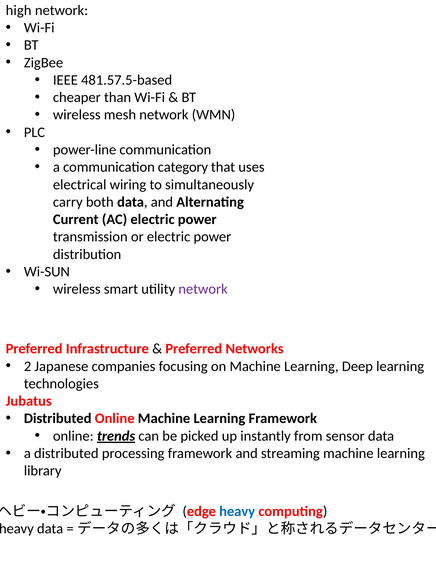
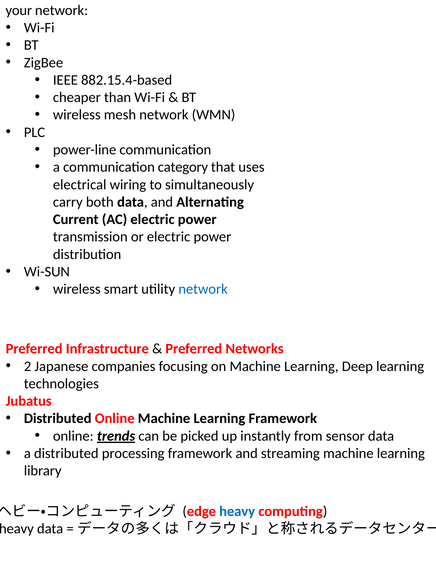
high: high -> your
481.57.5-based: 481.57.5-based -> 882.15.4-based
network at (203, 289) colour: purple -> blue
